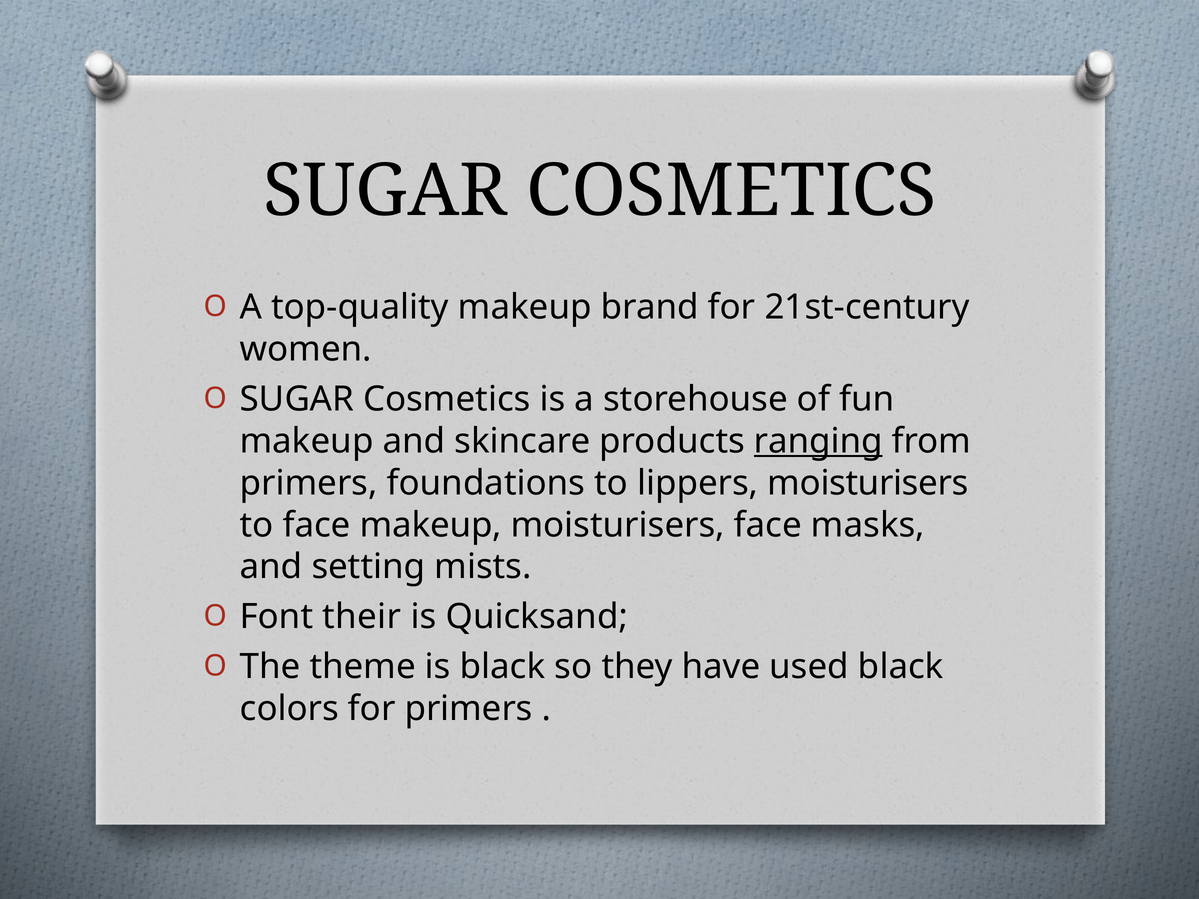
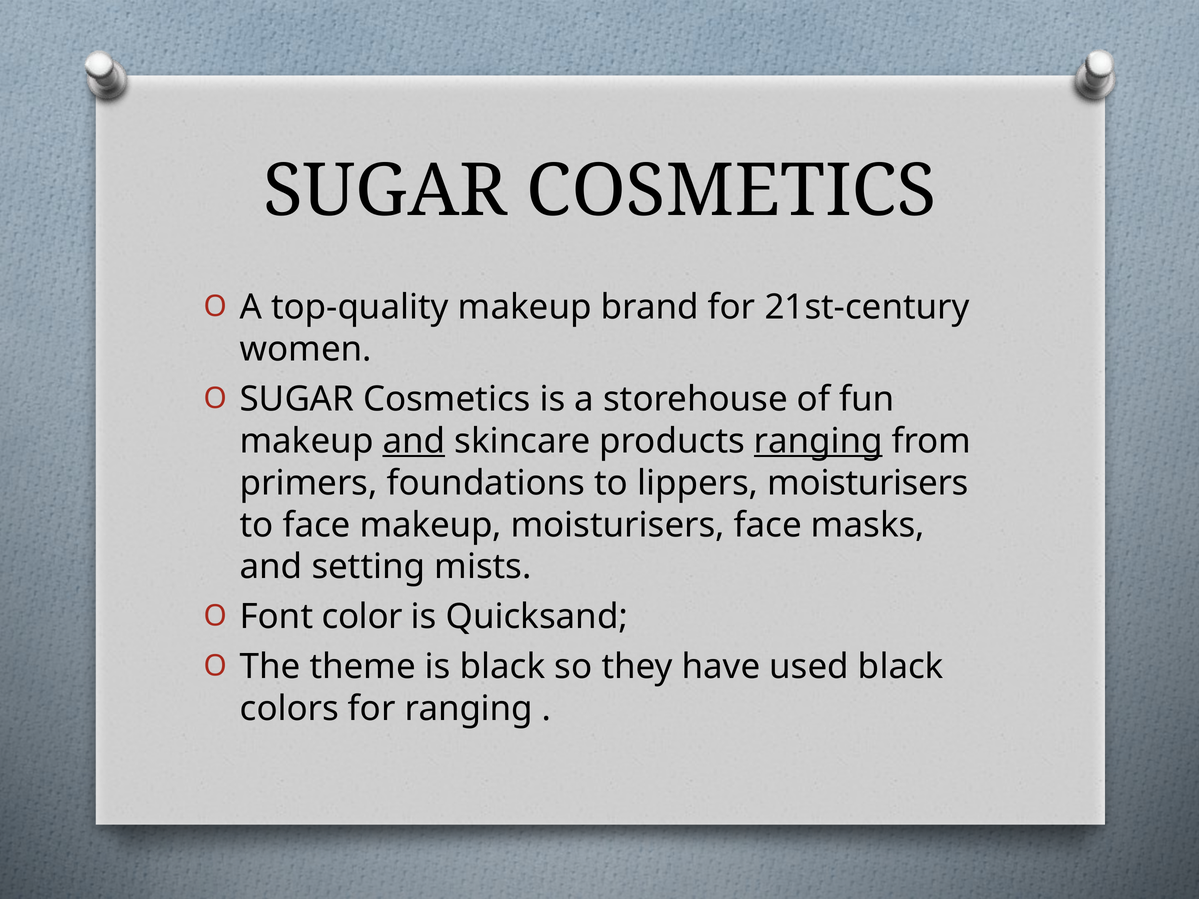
and at (414, 441) underline: none -> present
their: their -> color
for primers: primers -> ranging
